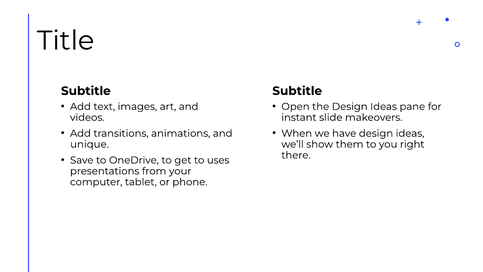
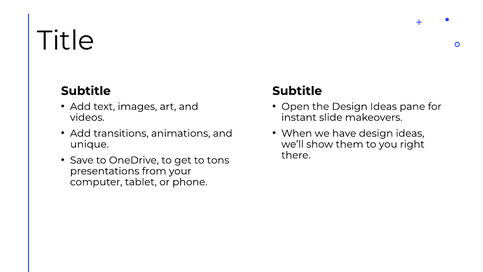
uses: uses -> tons
